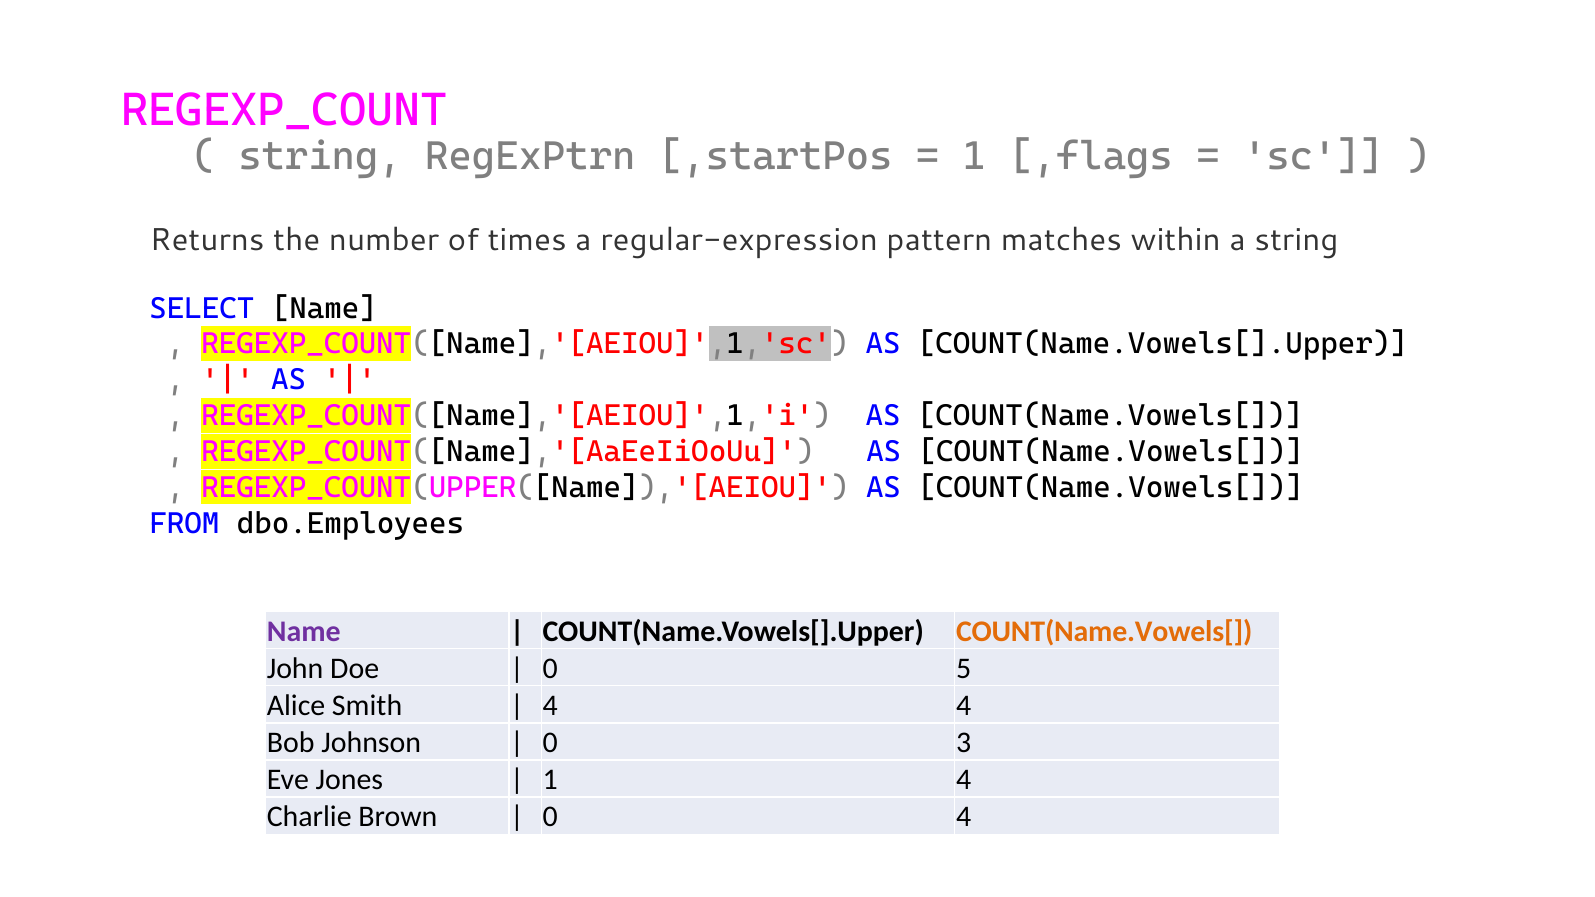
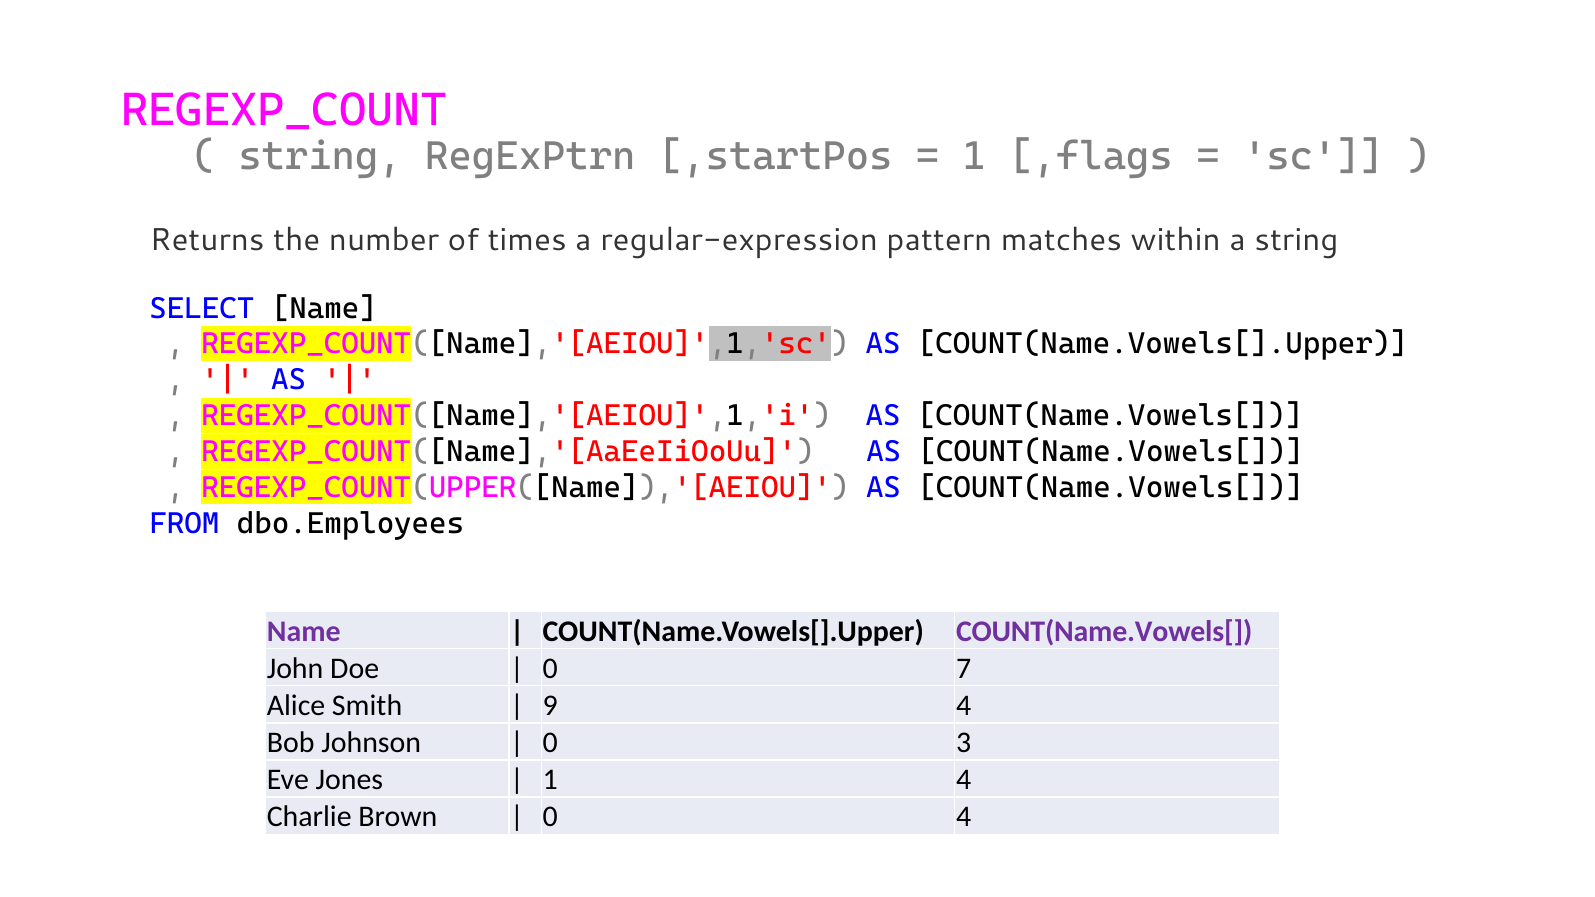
COUNT(Name.Vowels[ at (1104, 631) colour: orange -> purple
5: 5 -> 7
4 at (550, 706): 4 -> 9
